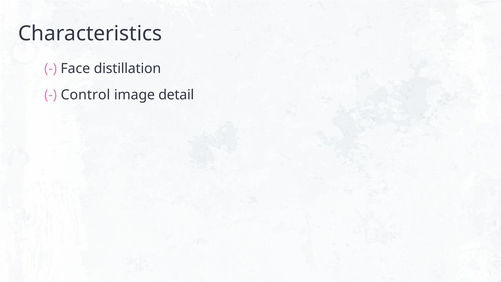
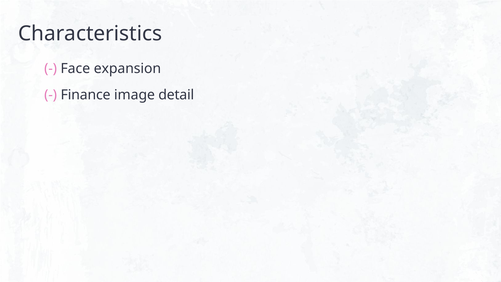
distillation: distillation -> expansion
Control: Control -> Finance
